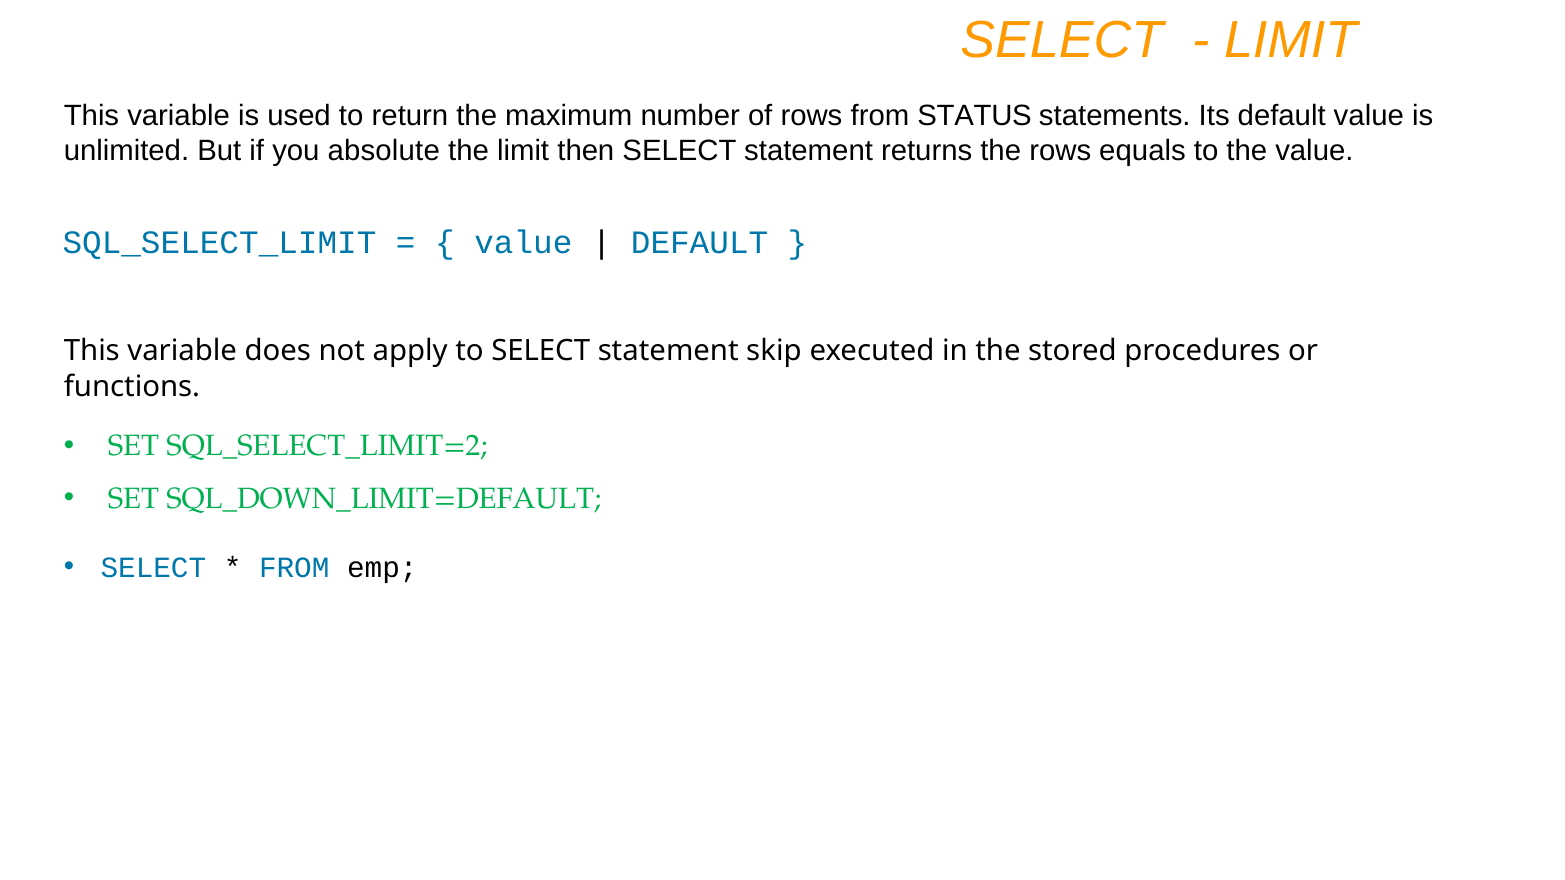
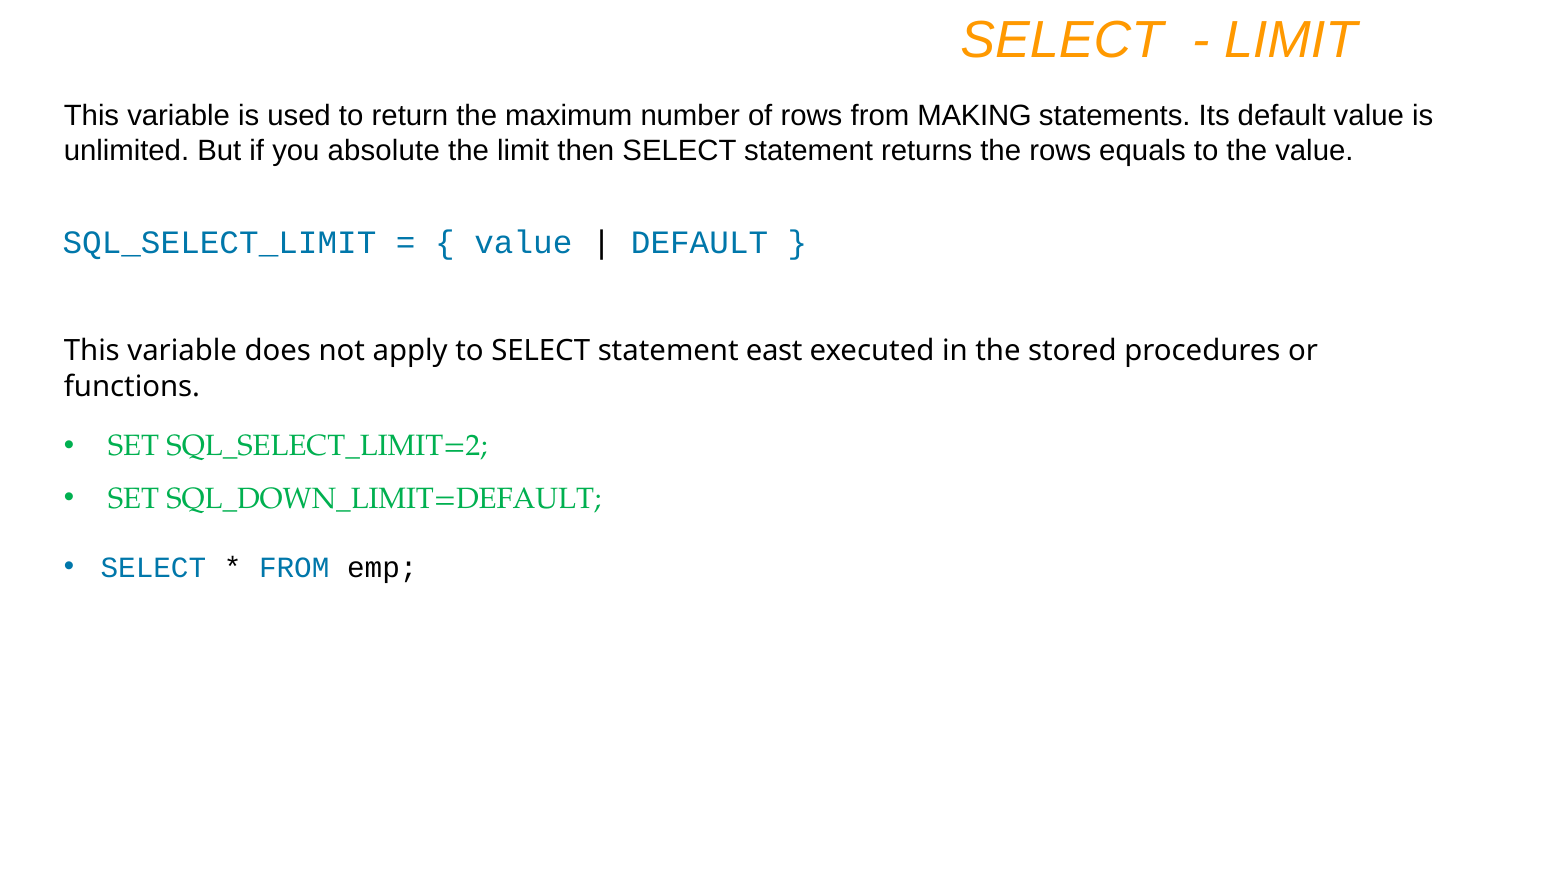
STATUS: STATUS -> MAKING
skip: skip -> east
